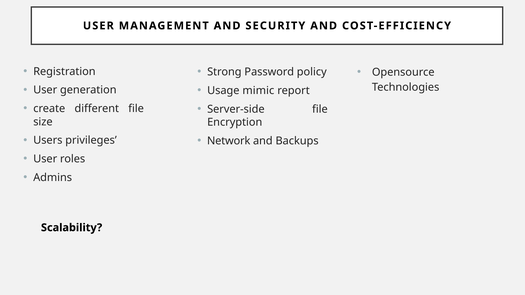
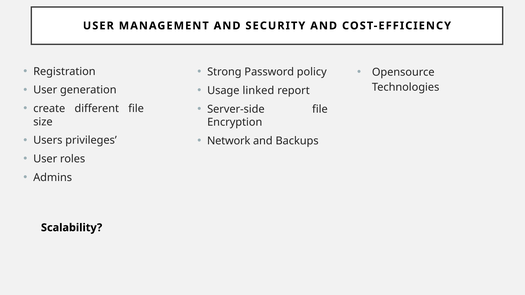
mimic: mimic -> linked
